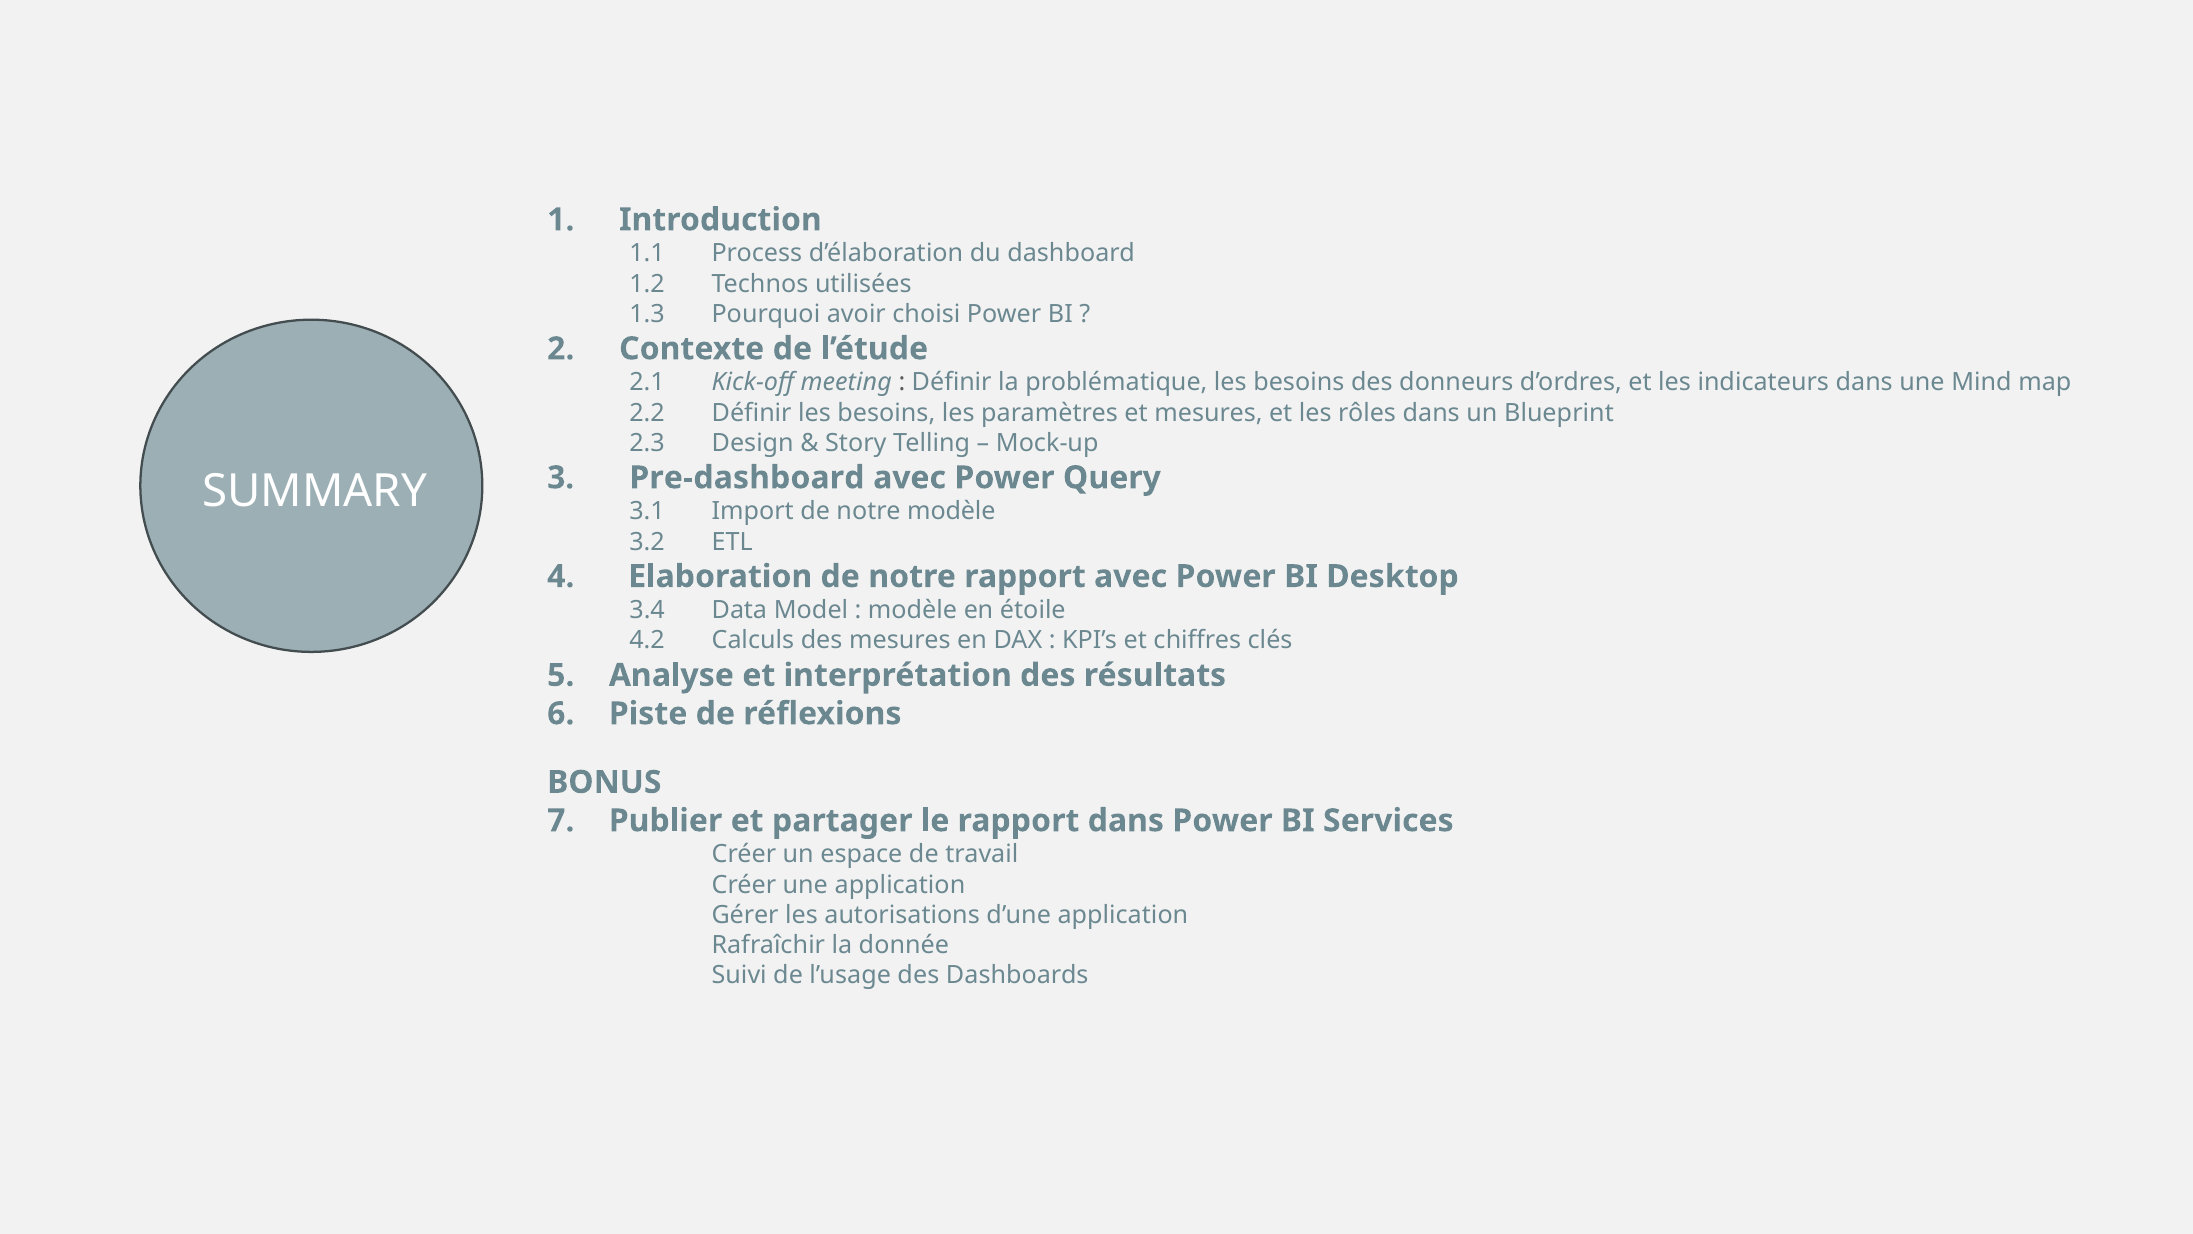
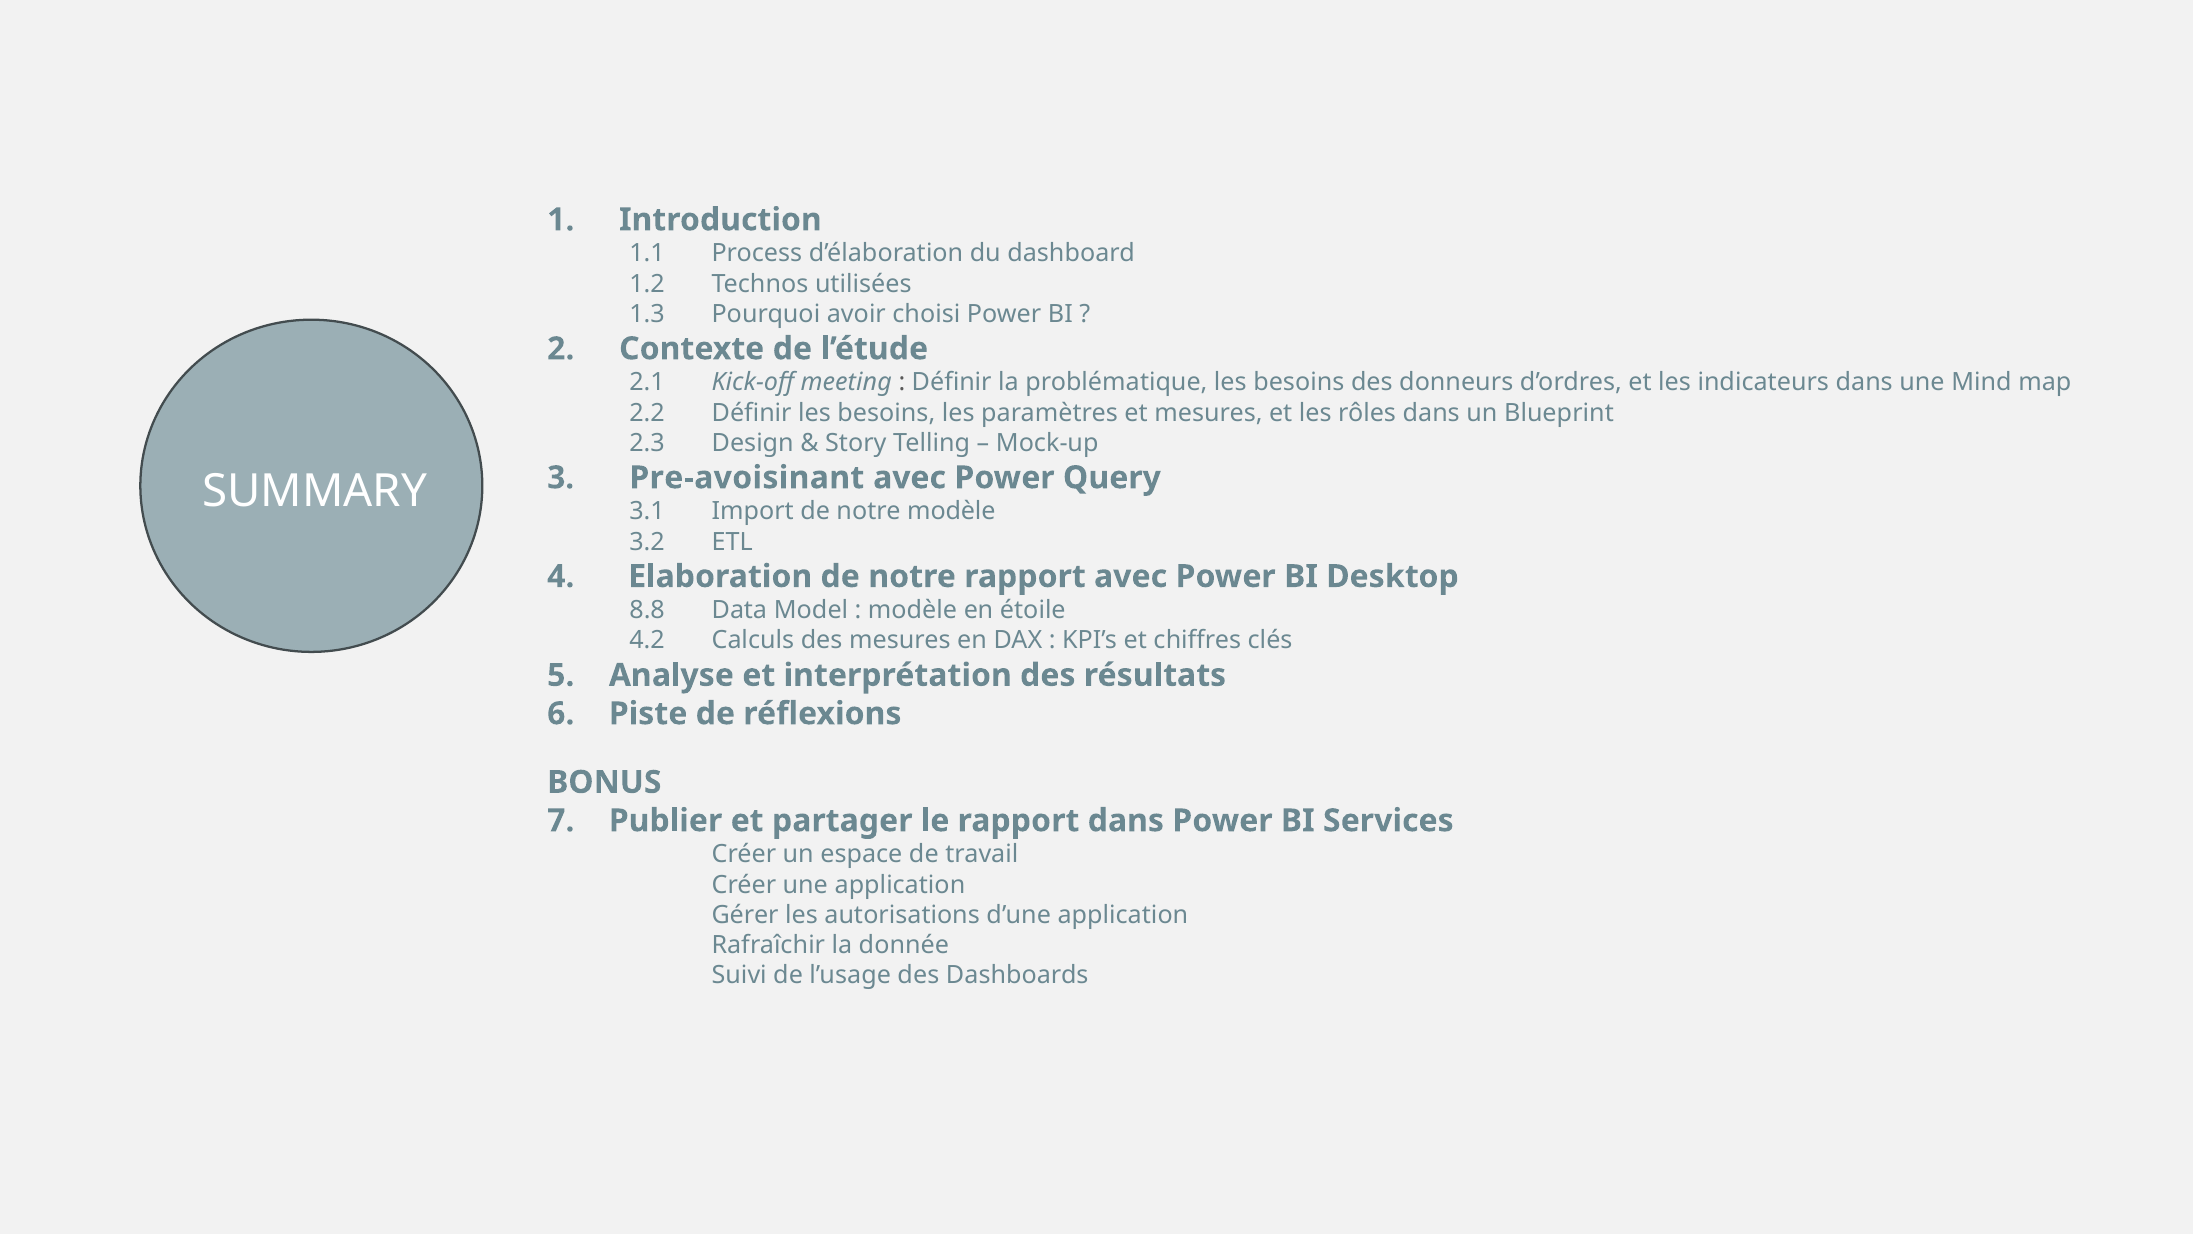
Pre-dashboard: Pre-dashboard -> Pre-avoisinant
3.4: 3.4 -> 8.8
